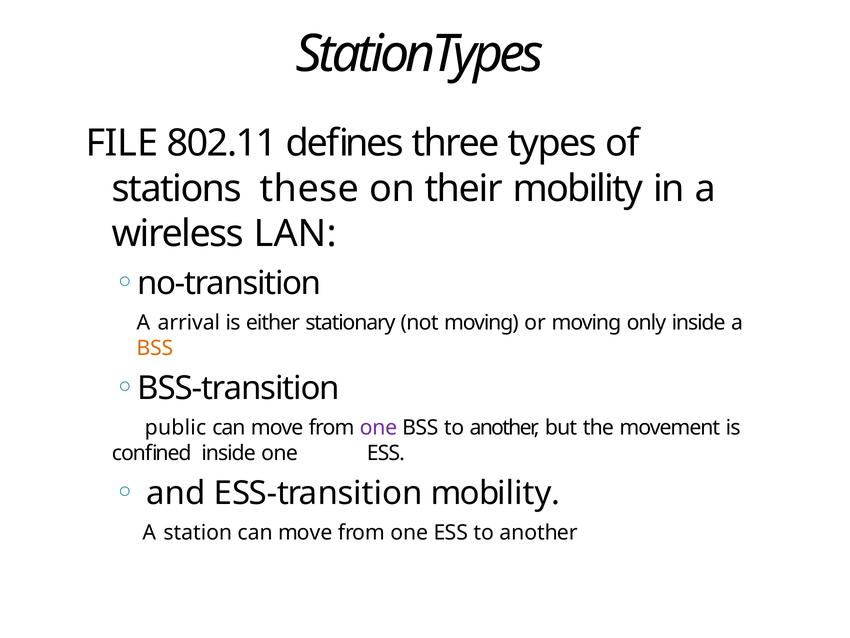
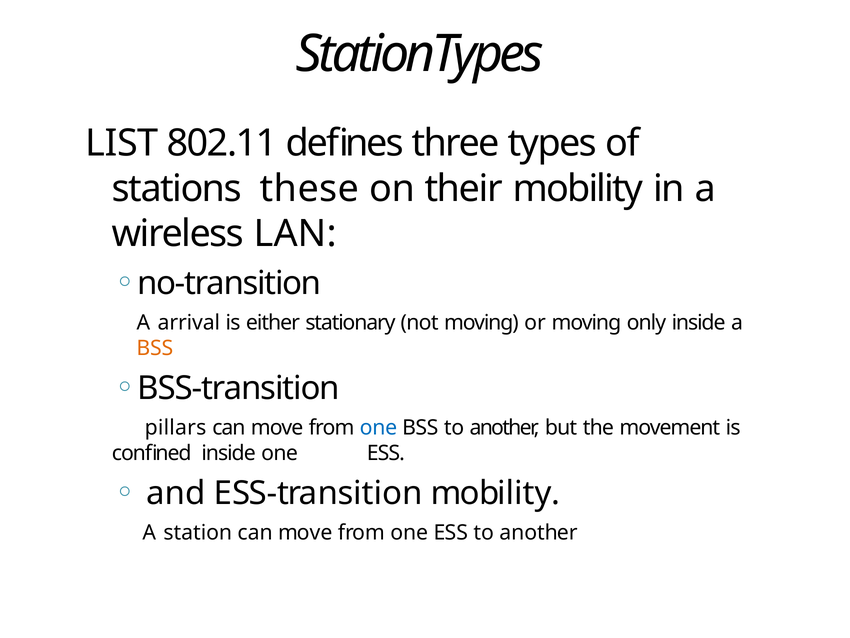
FILE: FILE -> LIST
public: public -> pillars
one at (378, 428) colour: purple -> blue
